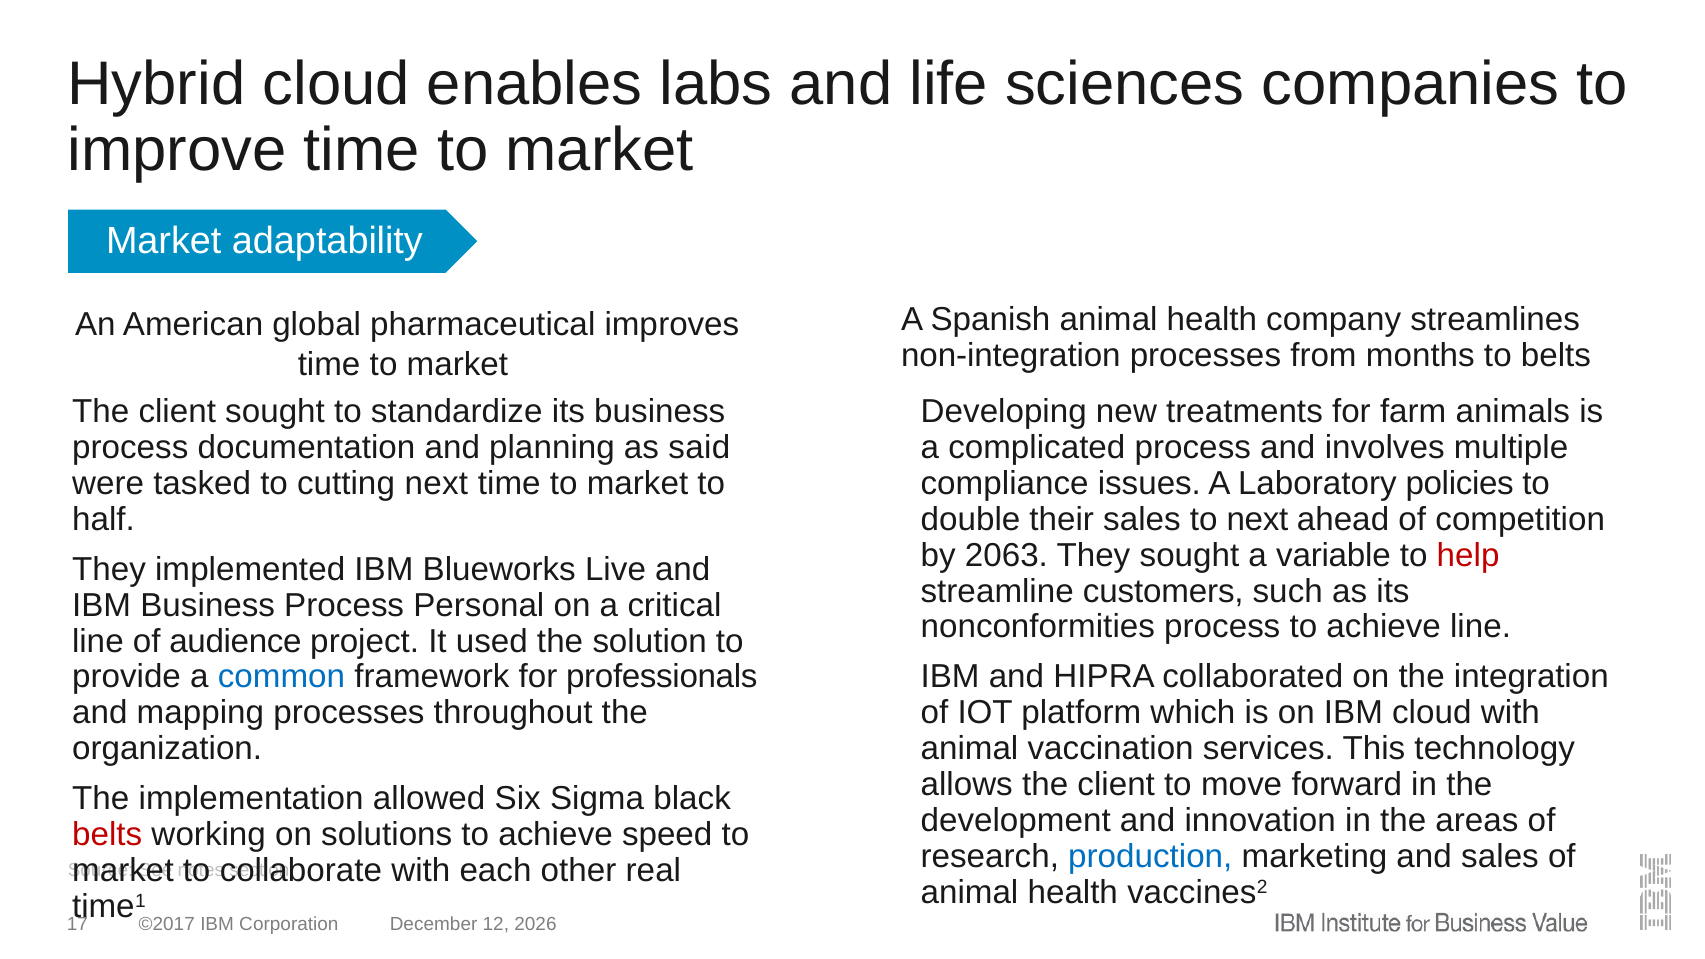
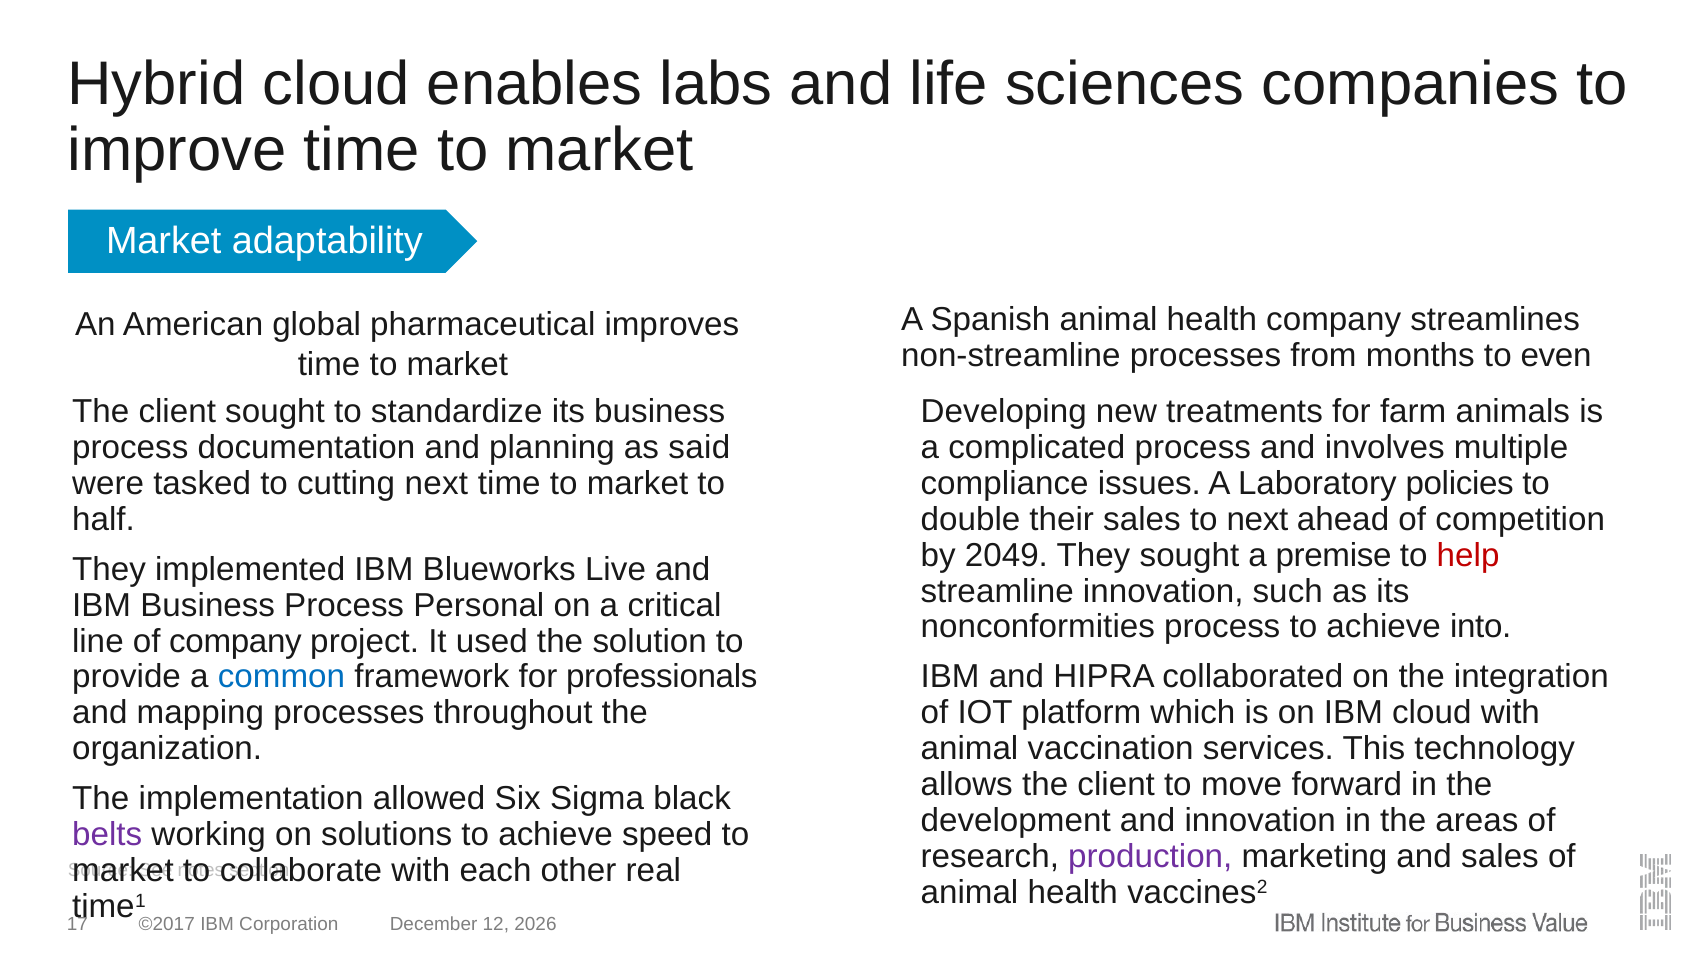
non-integration: non-integration -> non-streamline
to belts: belts -> even
2063: 2063 -> 2049
variable: variable -> premise
streamline customers: customers -> innovation
achieve line: line -> into
of audience: audience -> company
belts at (107, 835) colour: red -> purple
production colour: blue -> purple
